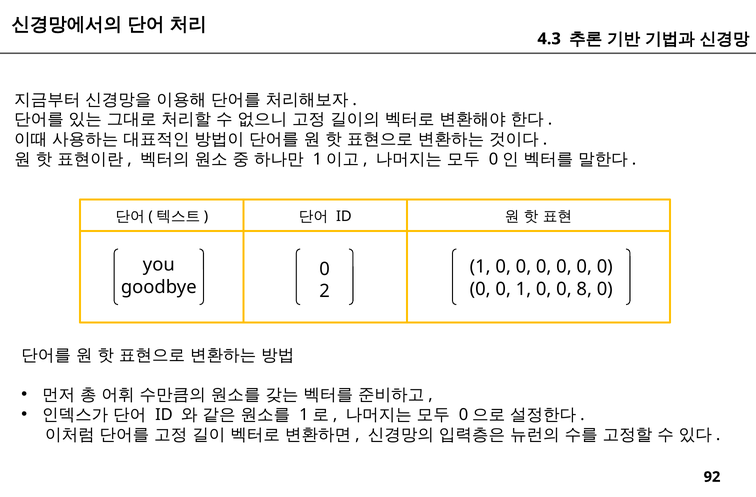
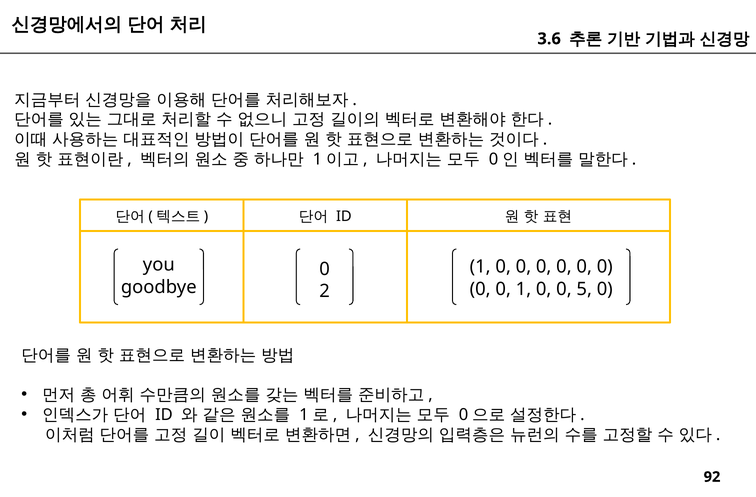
4.3: 4.3 -> 3.6
8: 8 -> 5
